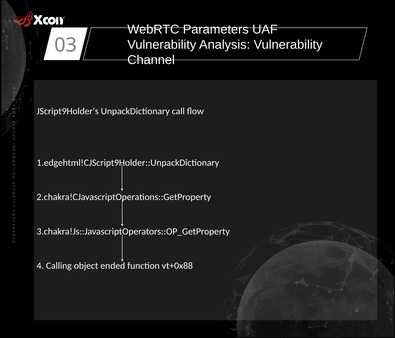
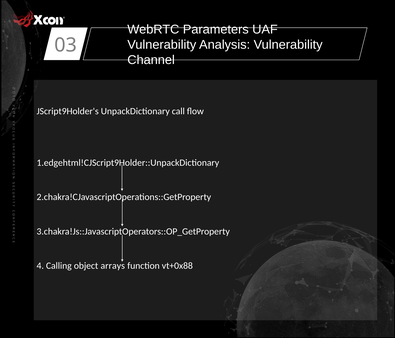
ended: ended -> arrays
